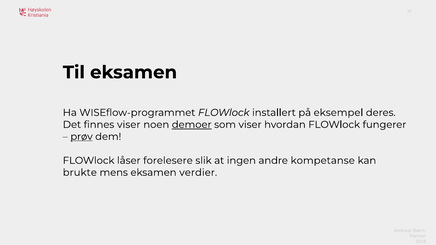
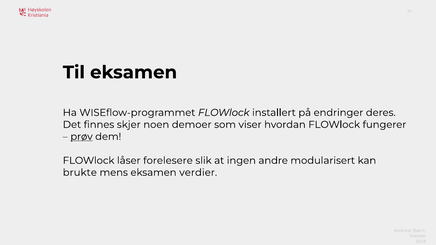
eksempel: eksempel -> endringer
finnes viser: viser -> skjer
demoer underline: present -> none
kompetanse: kompetanse -> modularisert
